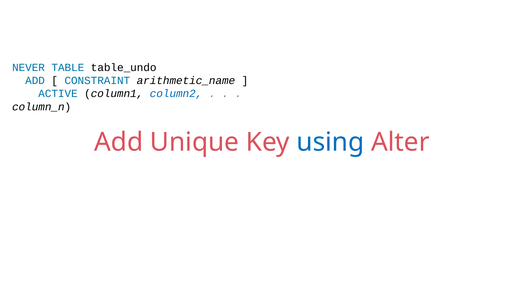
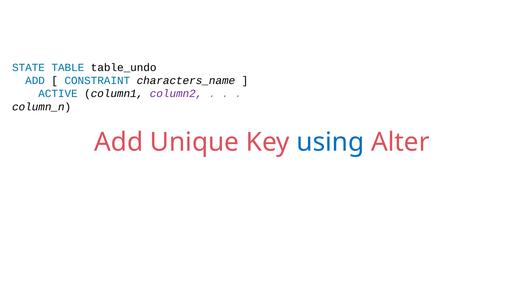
NEVER: NEVER -> STATE
arithmetic_name: arithmetic_name -> characters_name
column2 colour: blue -> purple
